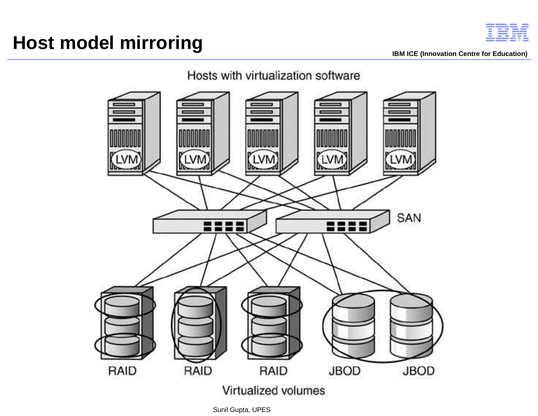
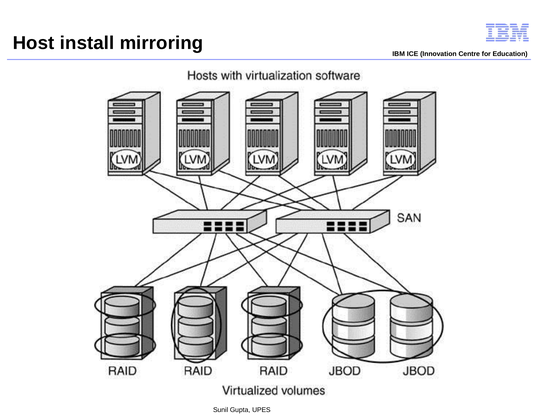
model: model -> install
